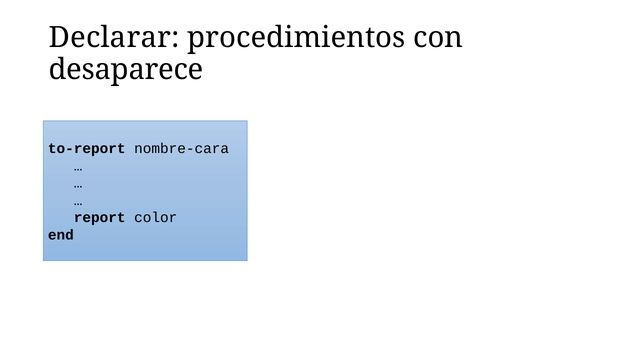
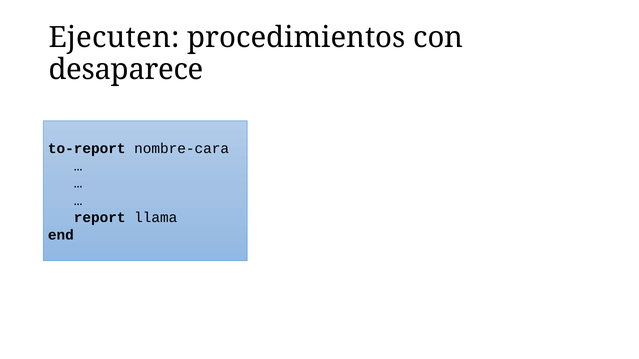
Declarar: Declarar -> Ejecuten
color: color -> llama
